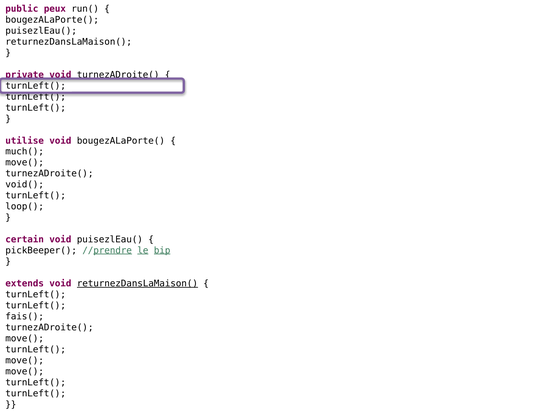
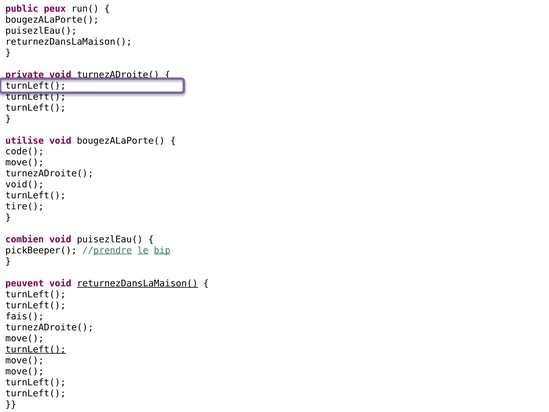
much(: much( -> code(
loop(: loop( -> tire(
certain: certain -> combien
extends: extends -> peuvent
turnLeft( at (36, 349) underline: none -> present
